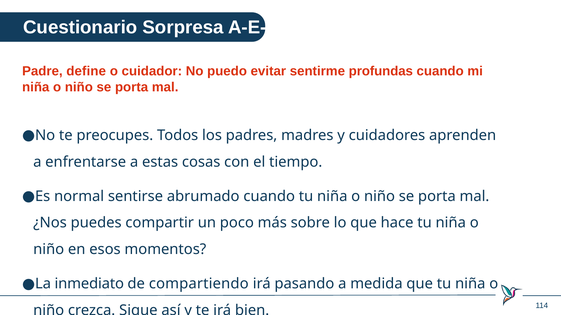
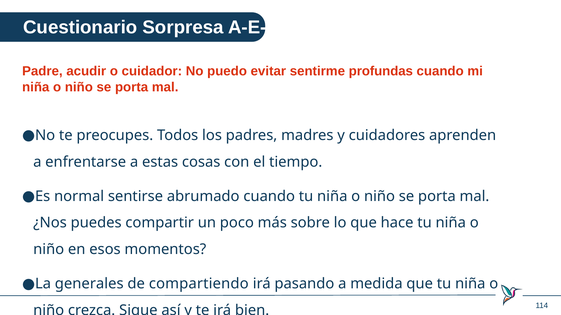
define: define -> acudir
inmediato: inmediato -> generales
